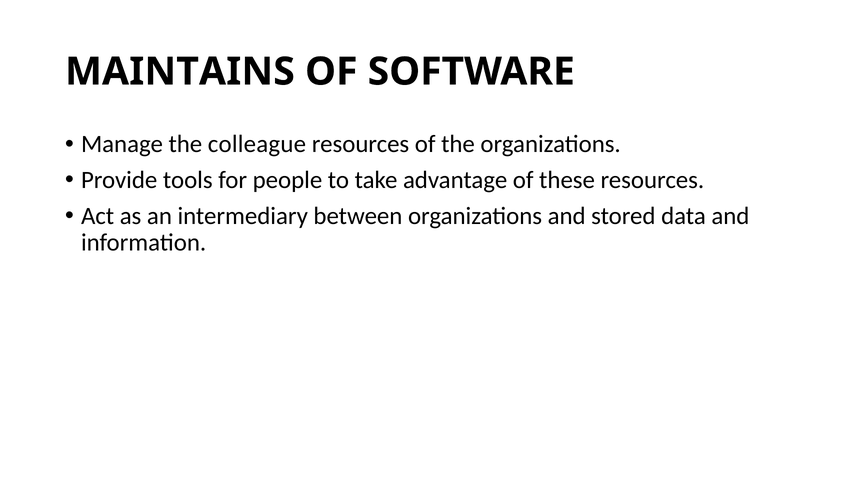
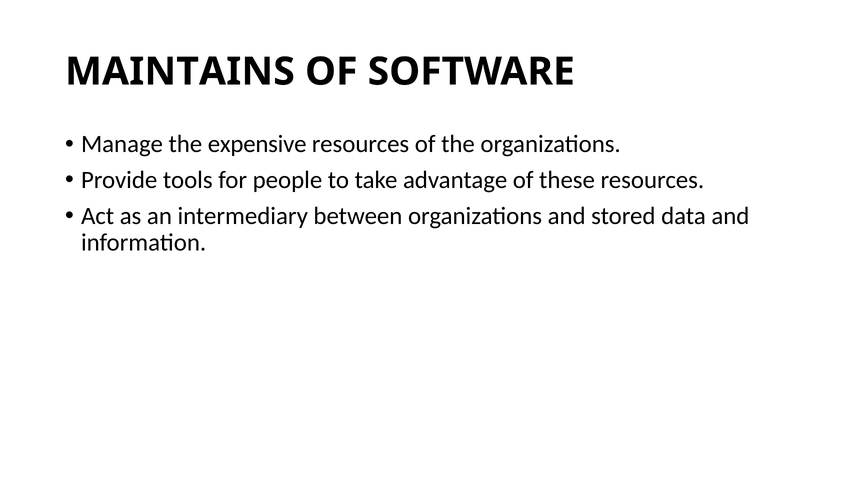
colleague: colleague -> expensive
